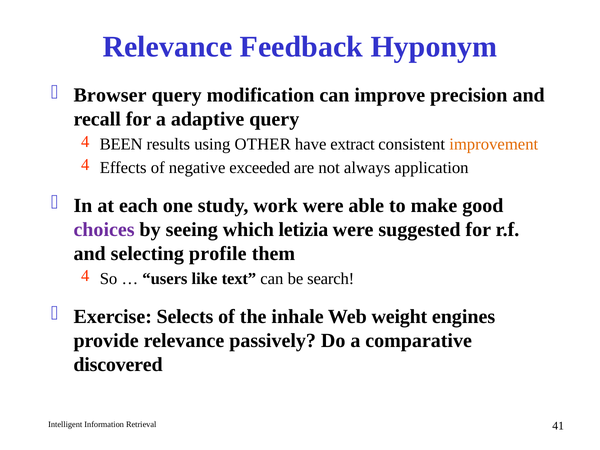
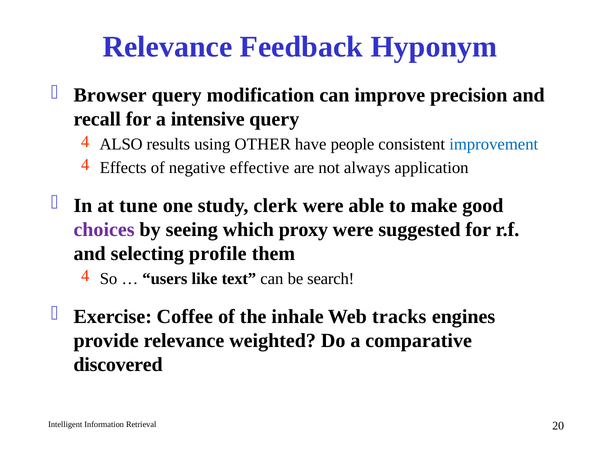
adaptive: adaptive -> intensive
BEEN: BEEN -> ALSO
extract: extract -> people
improvement colour: orange -> blue
exceeded: exceeded -> effective
each: each -> tune
work: work -> clerk
letizia: letizia -> proxy
Selects: Selects -> Coffee
weight: weight -> tracks
passively: passively -> weighted
41: 41 -> 20
